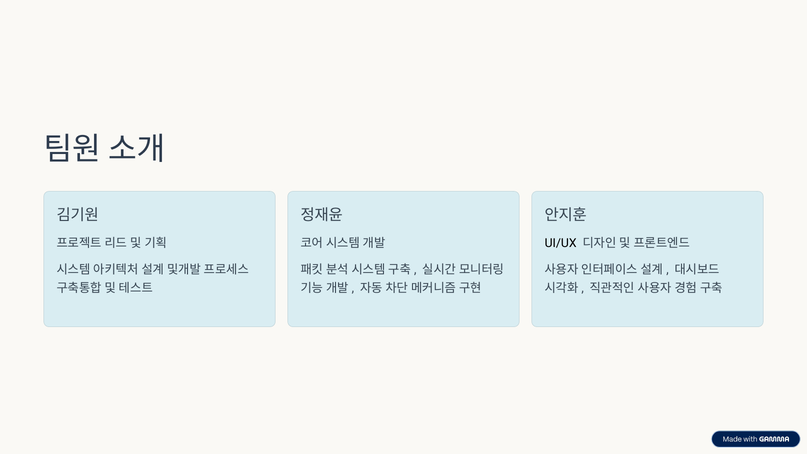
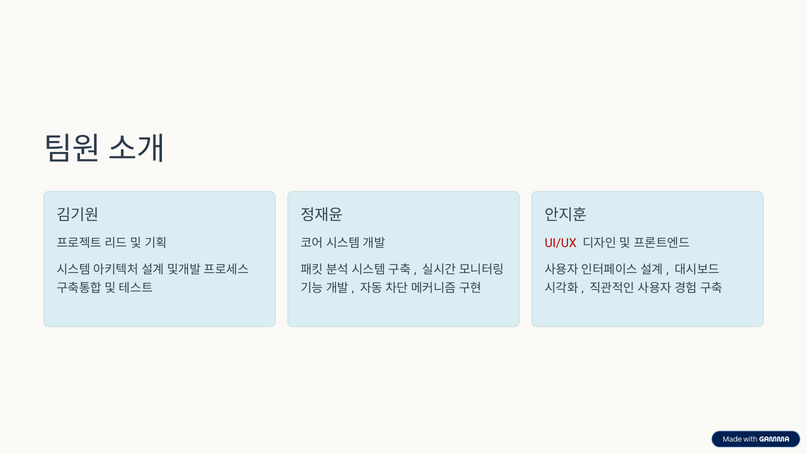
UI/UX colour: black -> red
